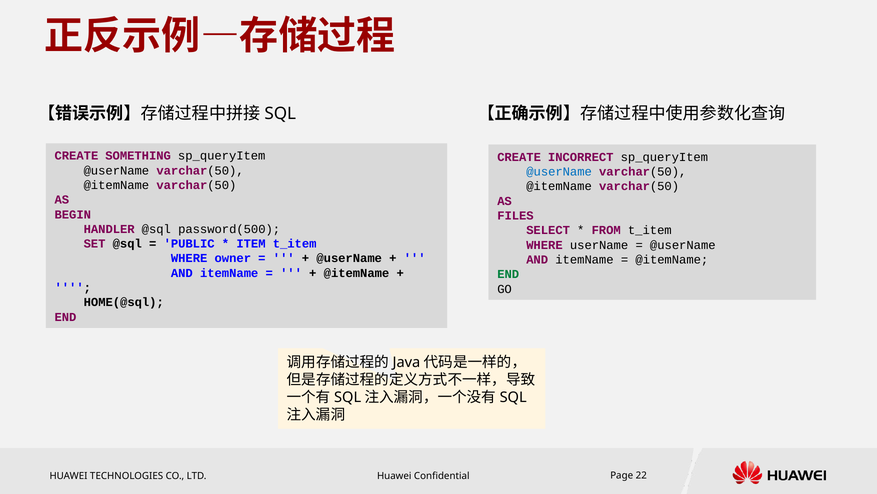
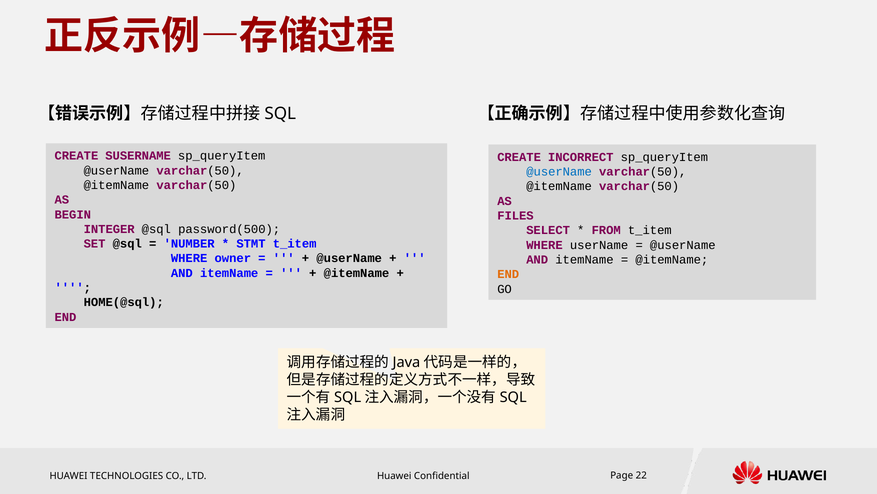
SOMETHING: SOMETHING -> SUSERNAME
HANDLER: HANDLER -> INTEGER
PUBLIC: PUBLIC -> NUMBER
ITEM: ITEM -> STMT
END at (508, 274) colour: green -> orange
